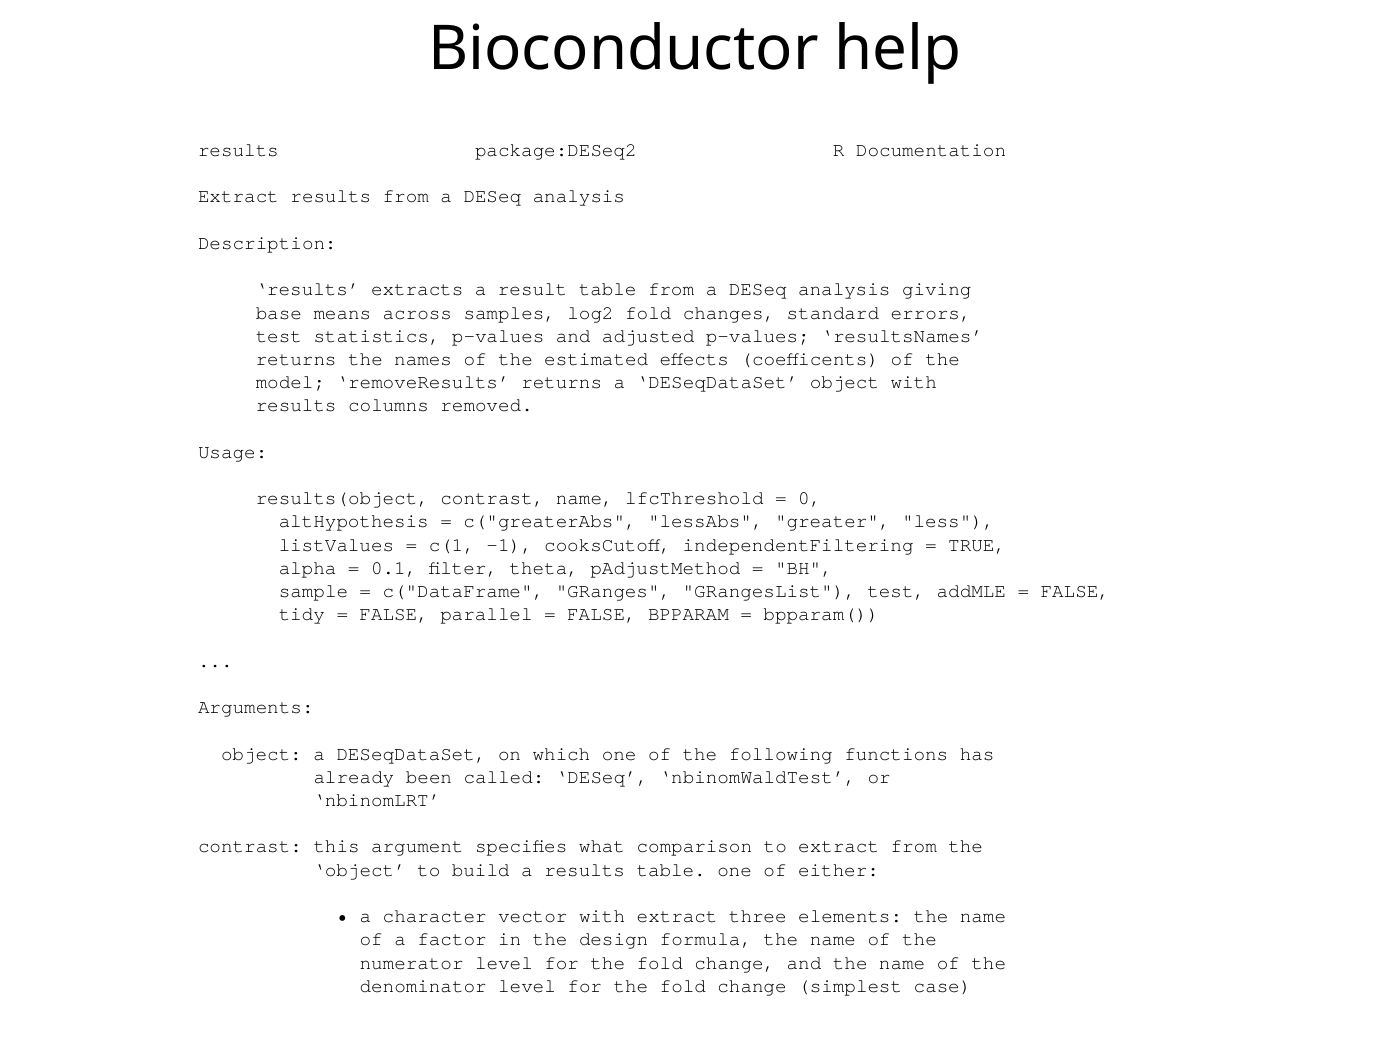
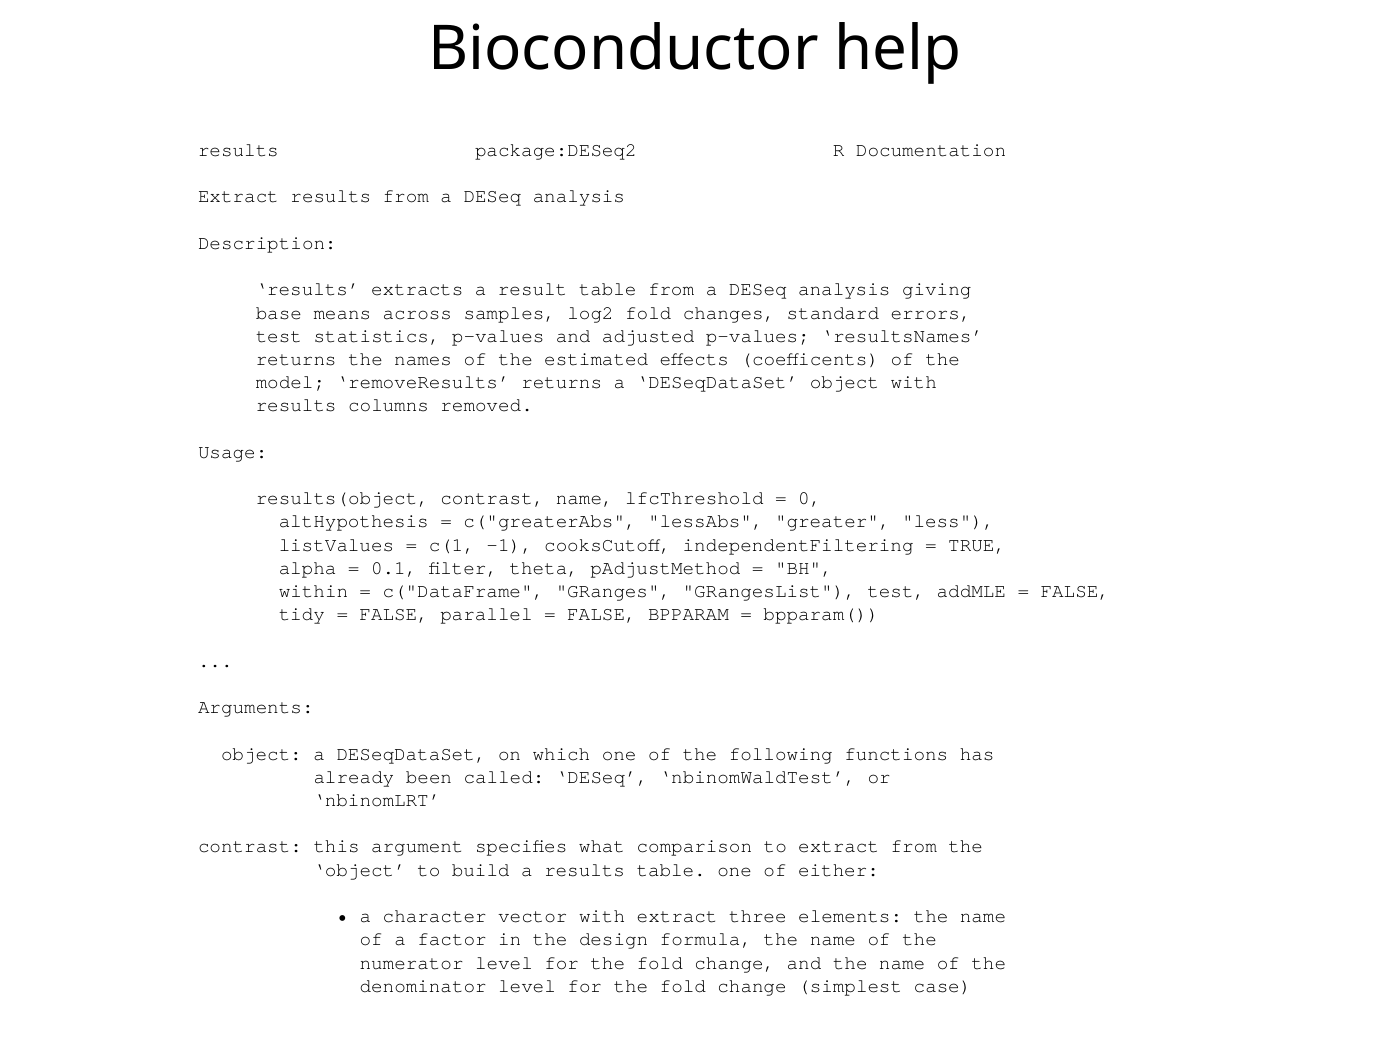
sample: sample -> within
